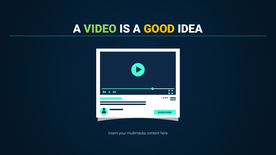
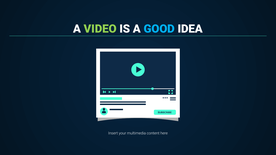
GOOD colour: yellow -> light blue
